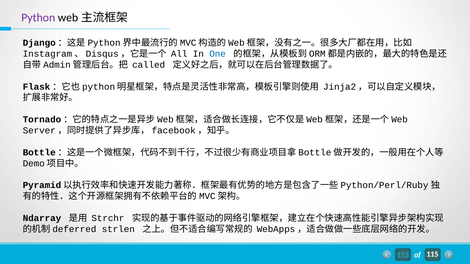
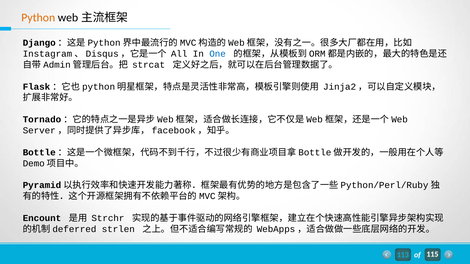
Python colour: purple -> orange
called: called -> strcat
Ndarray: Ndarray -> Encount
